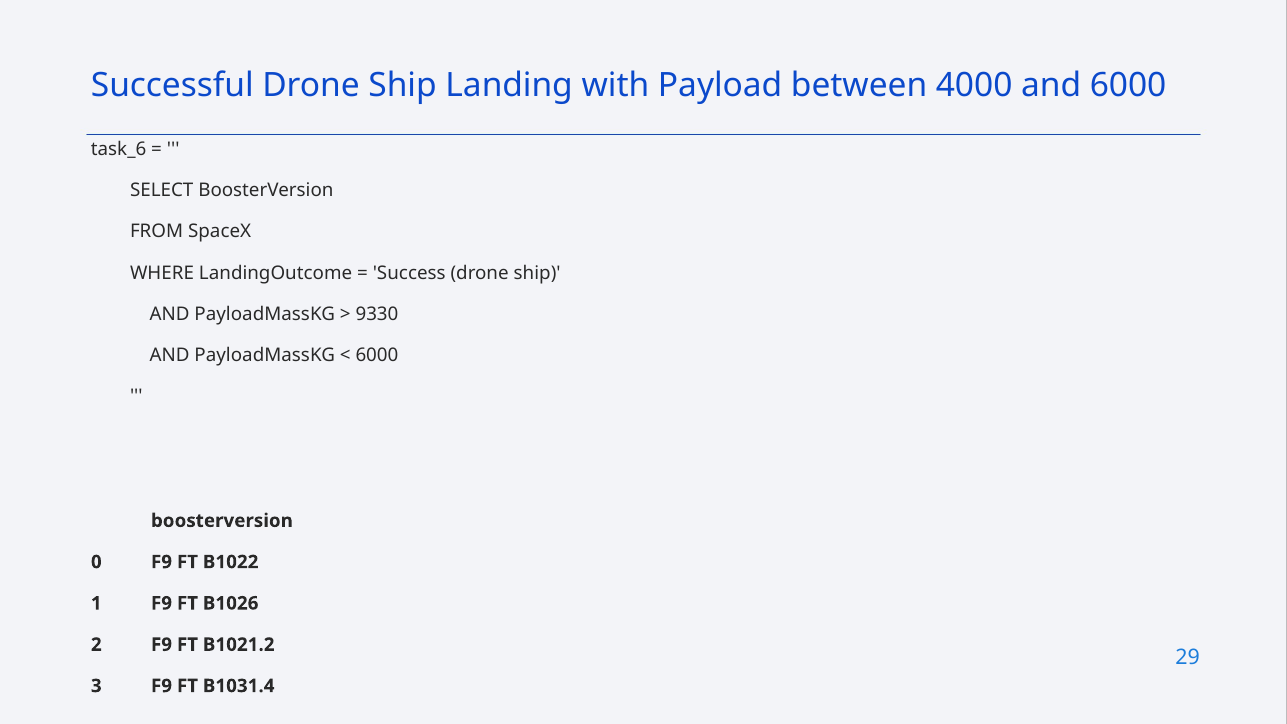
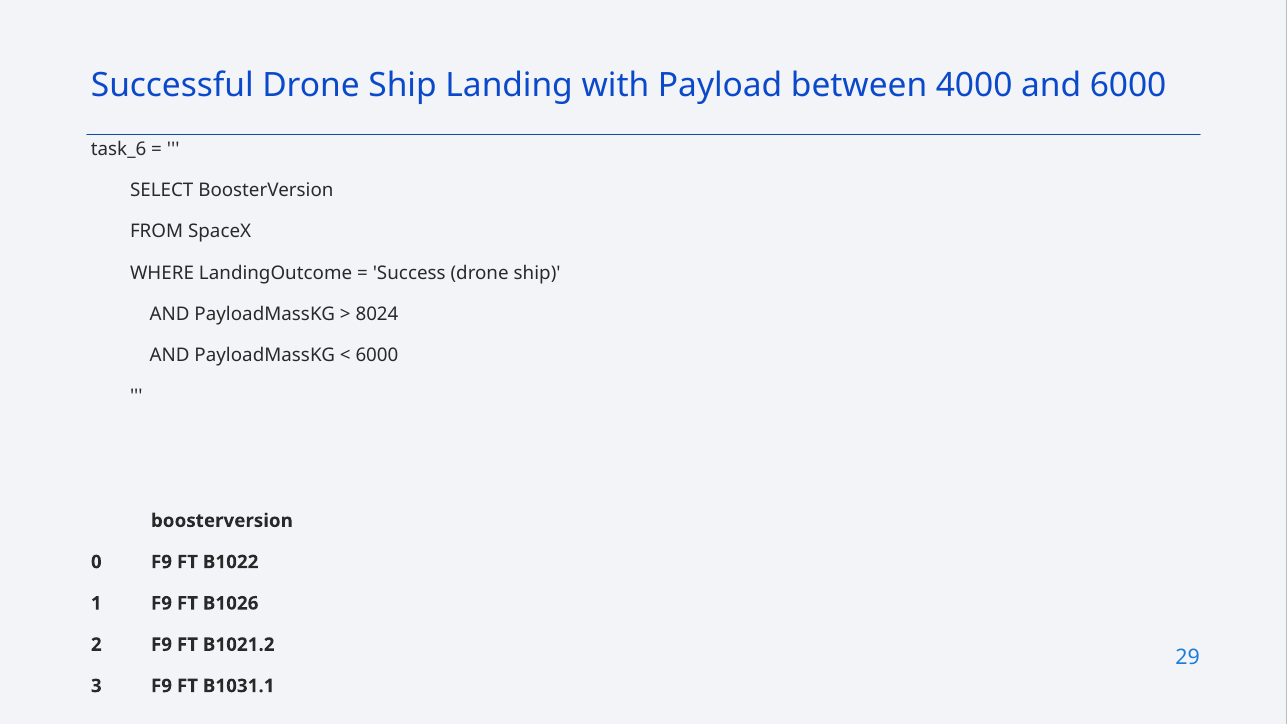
9330: 9330 -> 8024
B1031.4: B1031.4 -> B1031.1
